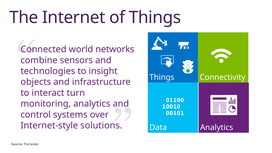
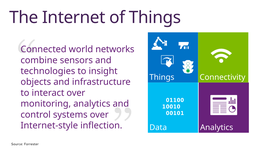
interact turn: turn -> over
solutions: solutions -> inflection
